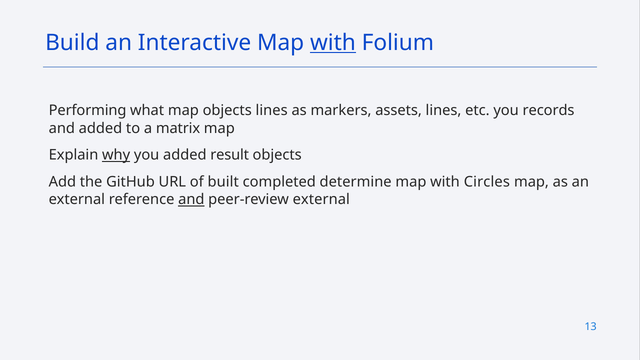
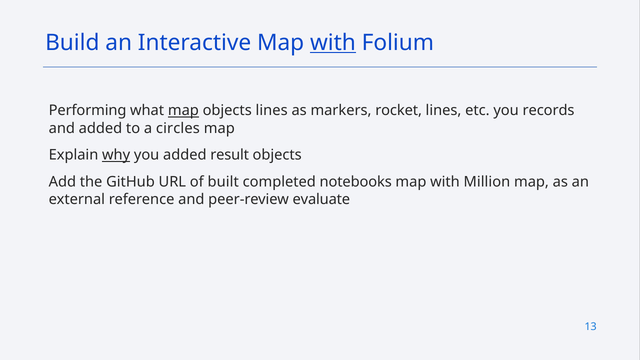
map at (183, 111) underline: none -> present
assets: assets -> rocket
matrix: matrix -> circles
determine: determine -> notebooks
Circles: Circles -> Million
and at (191, 200) underline: present -> none
peer-review external: external -> evaluate
